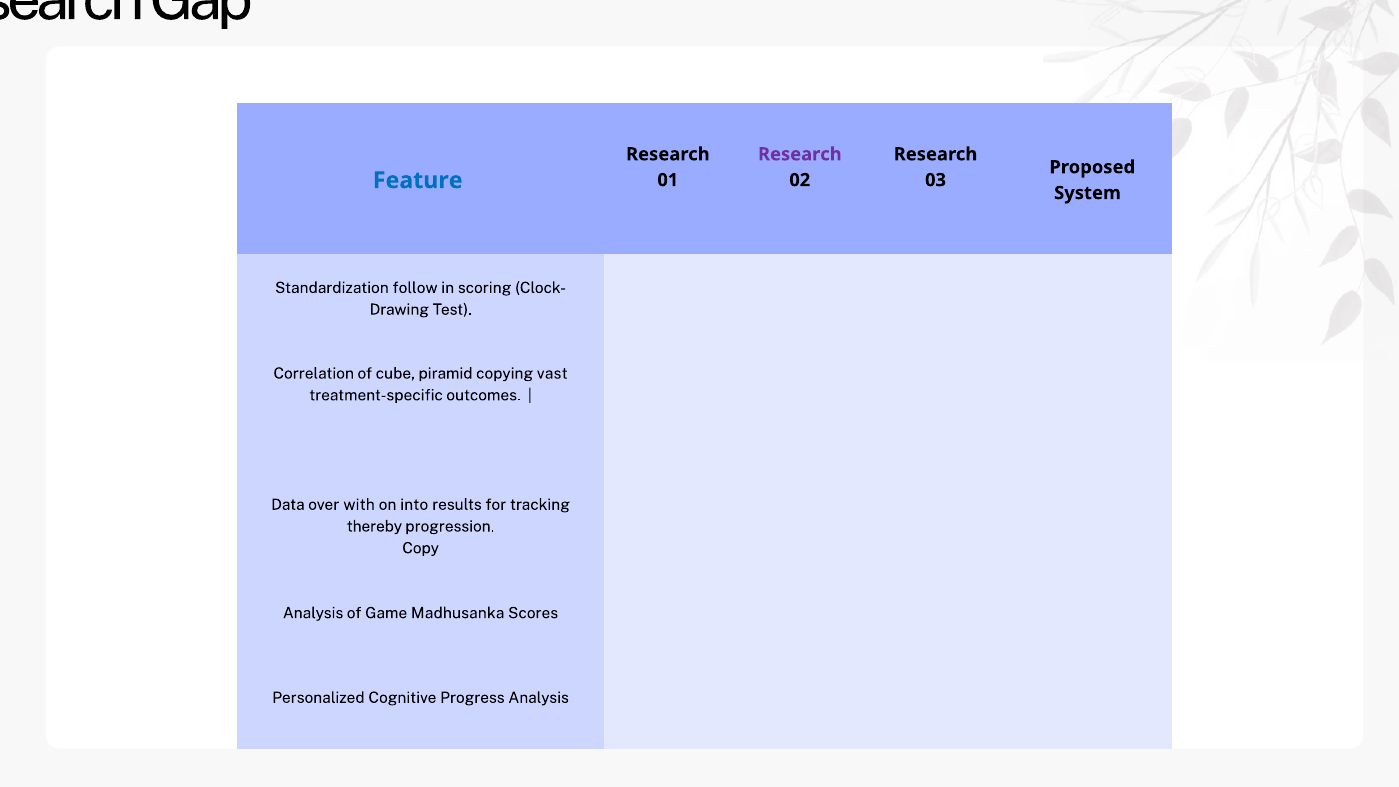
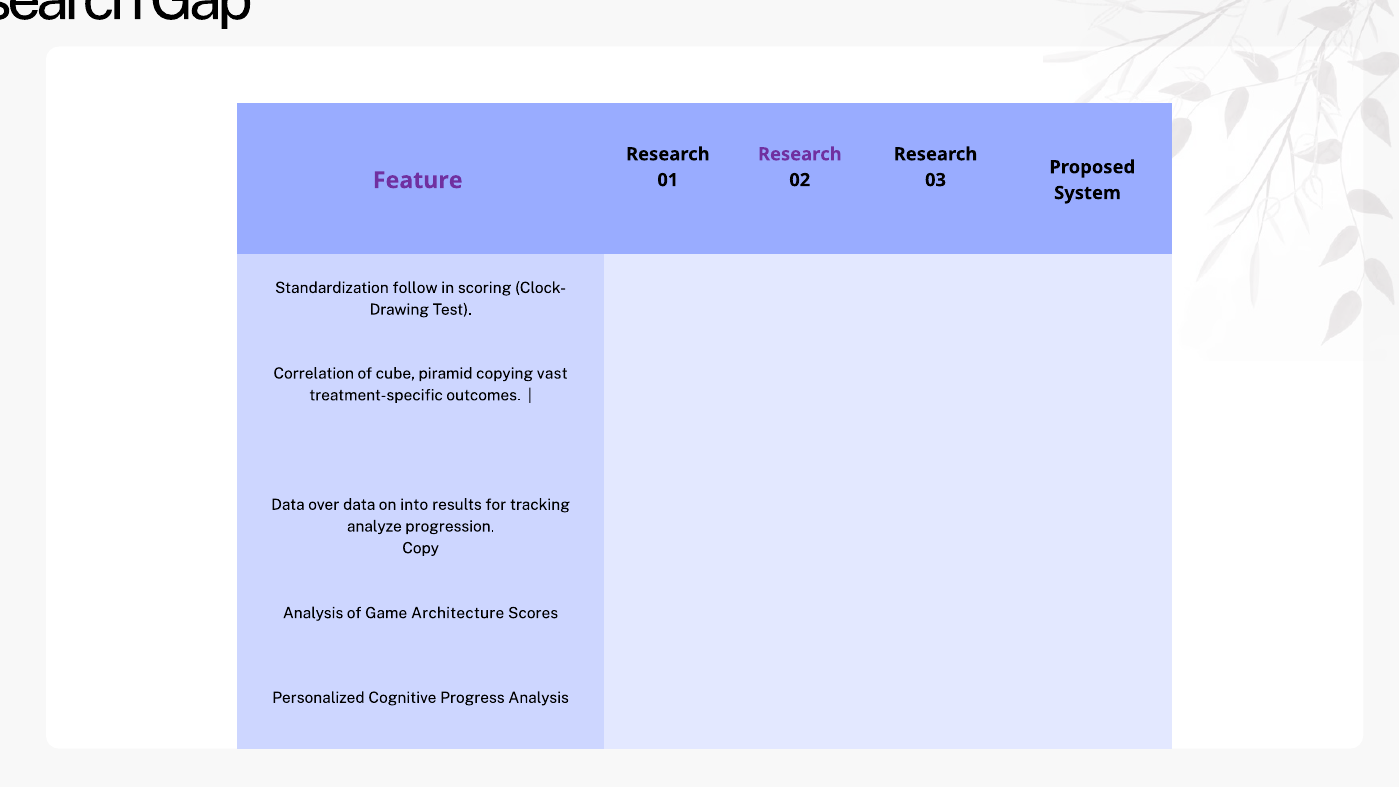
Feature colour: blue -> purple
over with: with -> data
thereby: thereby -> analyze
Madhusanka: Madhusanka -> Architecture
